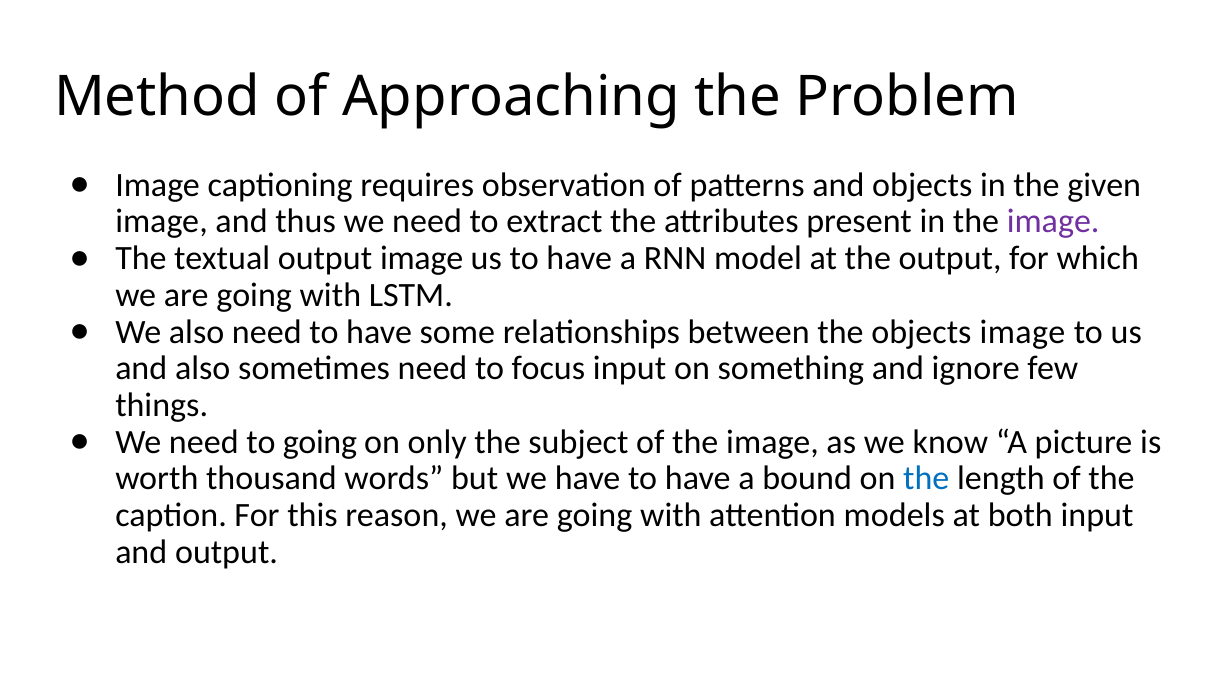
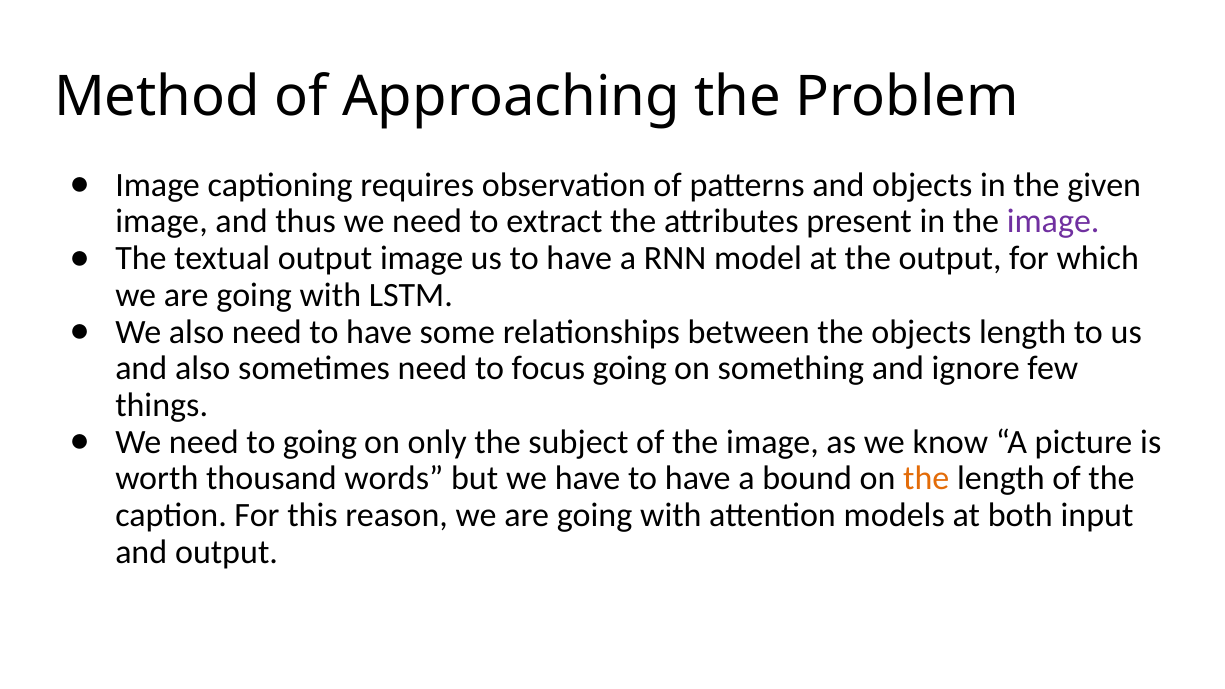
objects image: image -> length
focus input: input -> going
the at (926, 479) colour: blue -> orange
